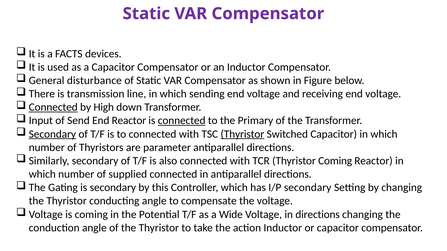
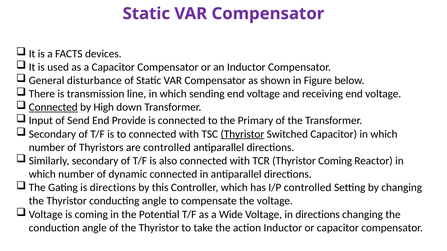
End Reactor: Reactor -> Provide
connected at (182, 121) underline: present -> none
Secondary at (52, 134) underline: present -> none
are parameter: parameter -> controlled
supplied: supplied -> dynamic
is secondary: secondary -> directions
I/P secondary: secondary -> controlled
